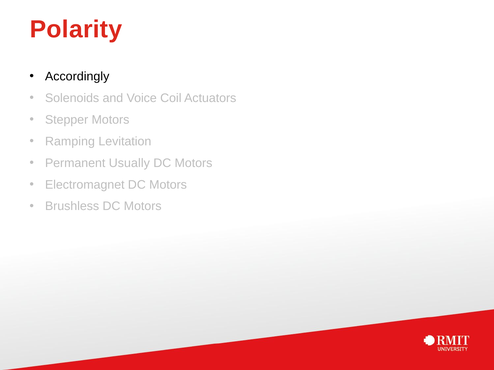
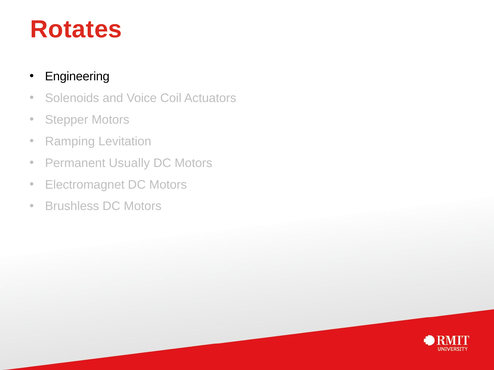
Polarity: Polarity -> Rotates
Accordingly: Accordingly -> Engineering
